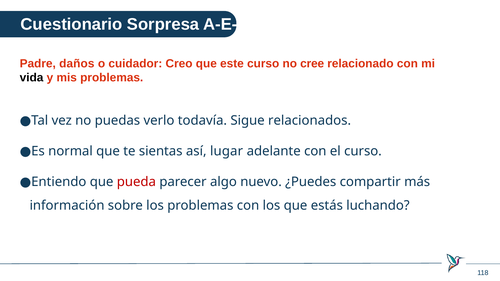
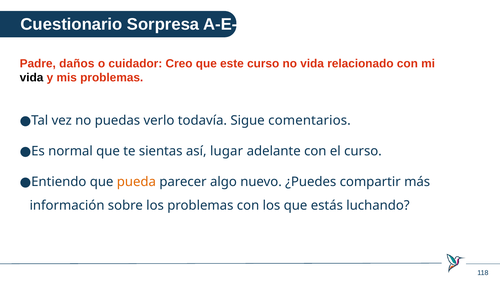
no cree: cree -> vida
relacionados: relacionados -> comentarios
pueda colour: red -> orange
